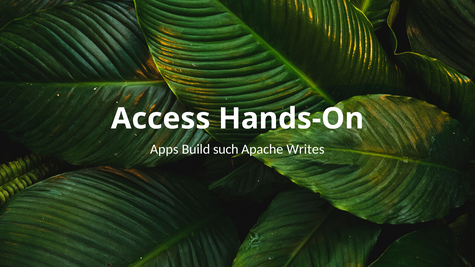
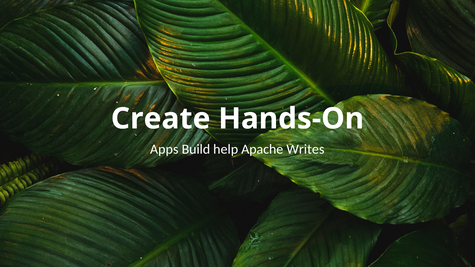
Access: Access -> Create
such: such -> help
